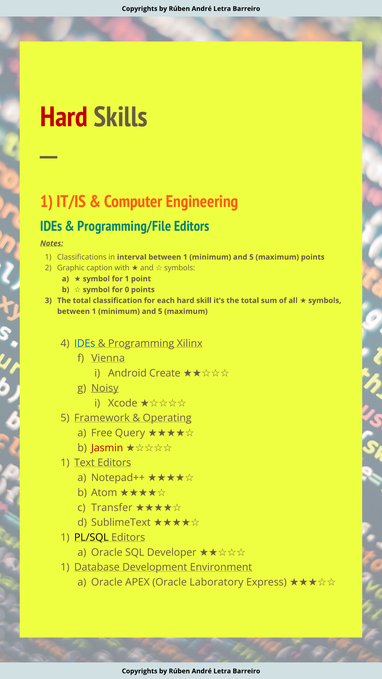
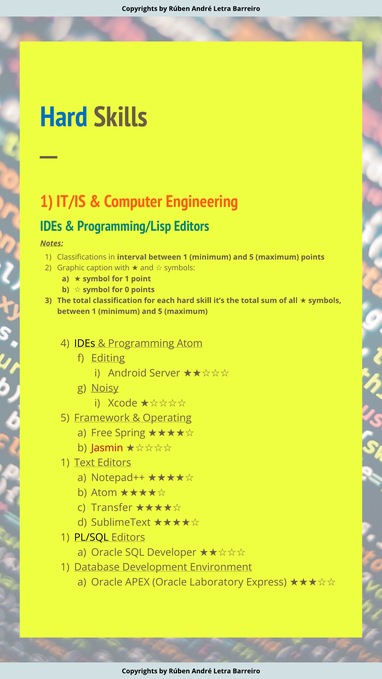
Hard at (64, 117) colour: red -> blue
Programming/File: Programming/File -> Programming/Lisp
IDEs at (85, 343) colour: blue -> black
Programming Xilinx: Xilinx -> Atom
Vienna: Vienna -> Editing
Create: Create -> Server
Query: Query -> Spring
